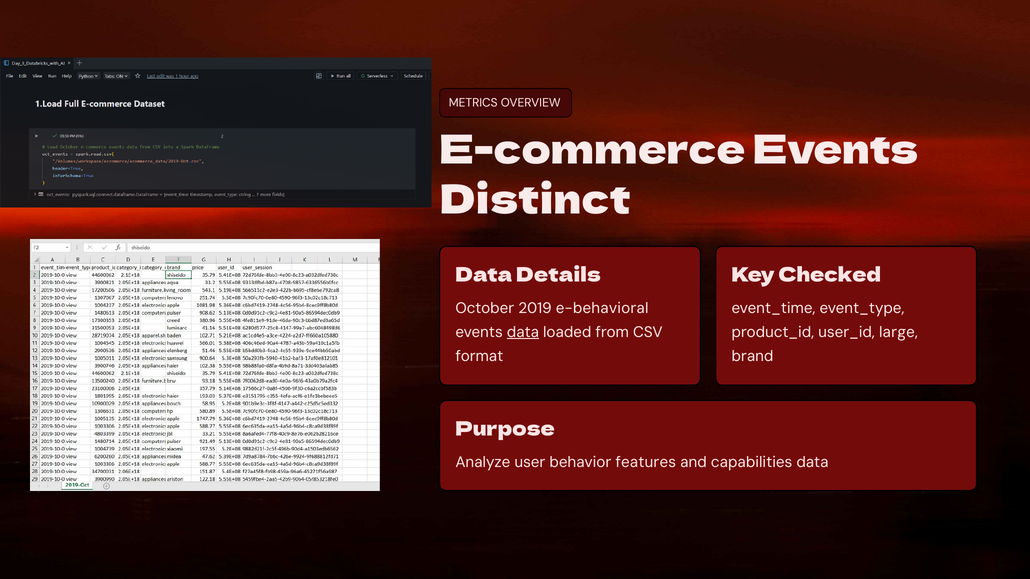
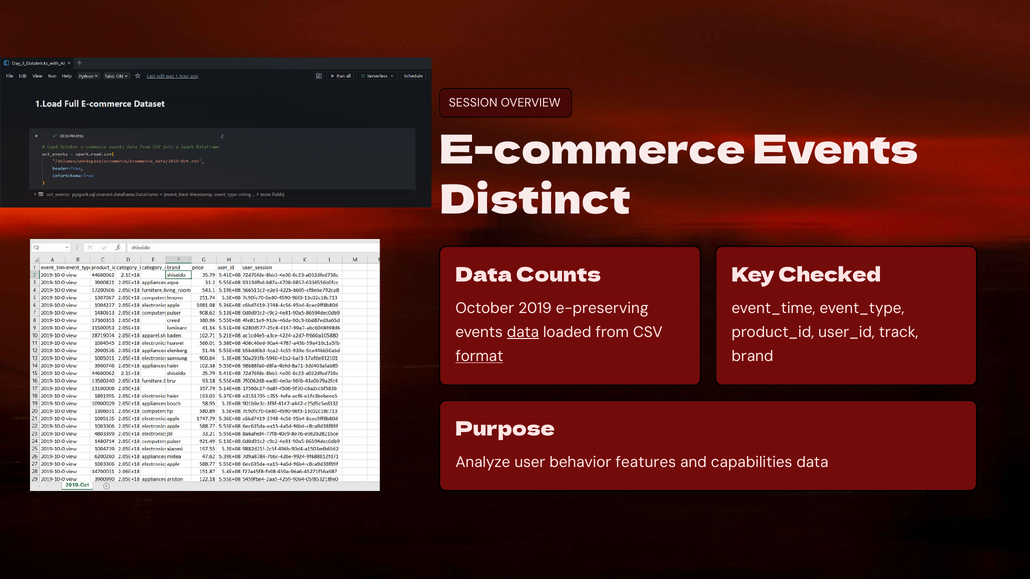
METRICS: METRICS -> SESSION
Details: Details -> Counts
e-behavioral: e-behavioral -> e-preserving
large: large -> track
format underline: none -> present
